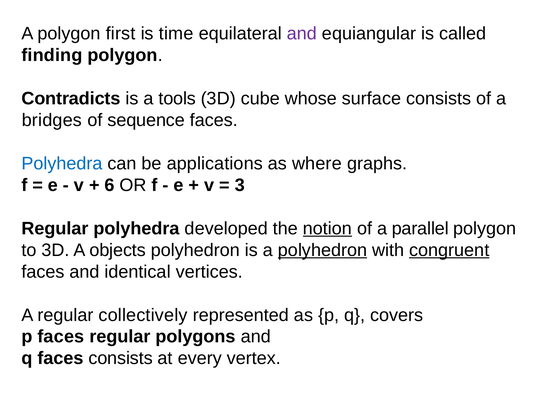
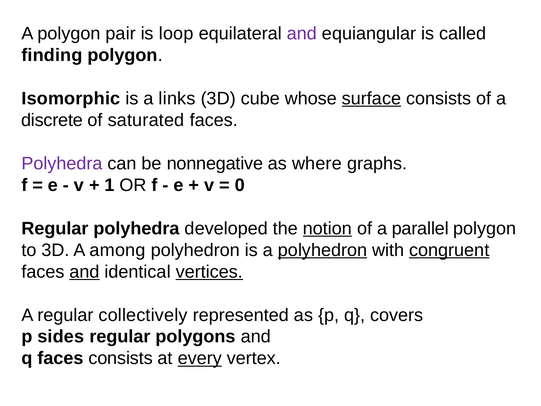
first: first -> pair
time: time -> loop
Contradicts: Contradicts -> Isomorphic
tools: tools -> links
surface underline: none -> present
bridges: bridges -> discrete
sequence: sequence -> saturated
Polyhedra at (62, 163) colour: blue -> purple
applications: applications -> nonnegative
6: 6 -> 1
3: 3 -> 0
objects: objects -> among
and at (85, 272) underline: none -> present
vertices underline: none -> present
p faces: faces -> sides
every underline: none -> present
